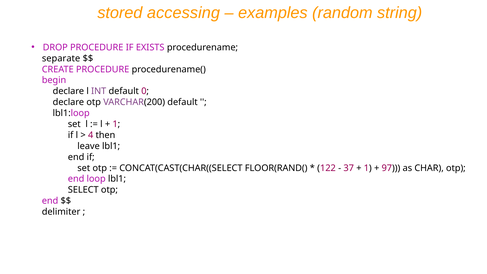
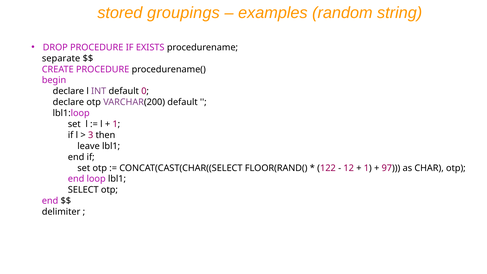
accessing: accessing -> groupings
4: 4 -> 3
37: 37 -> 12
